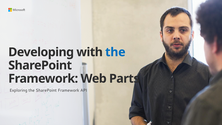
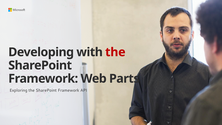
the at (115, 52) colour: blue -> red
